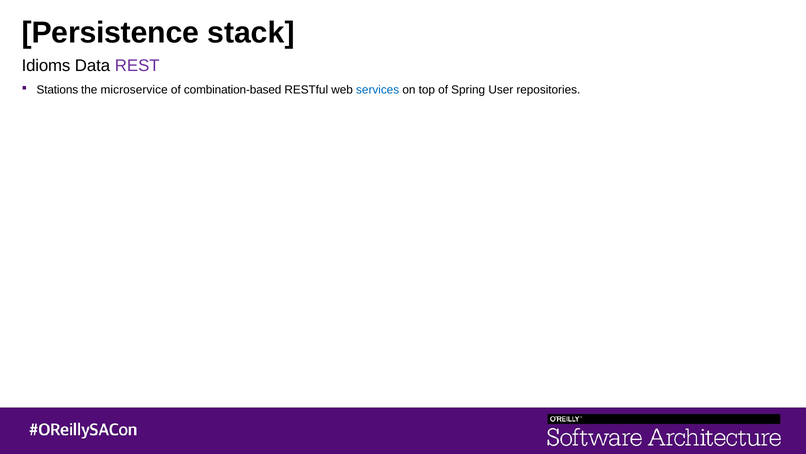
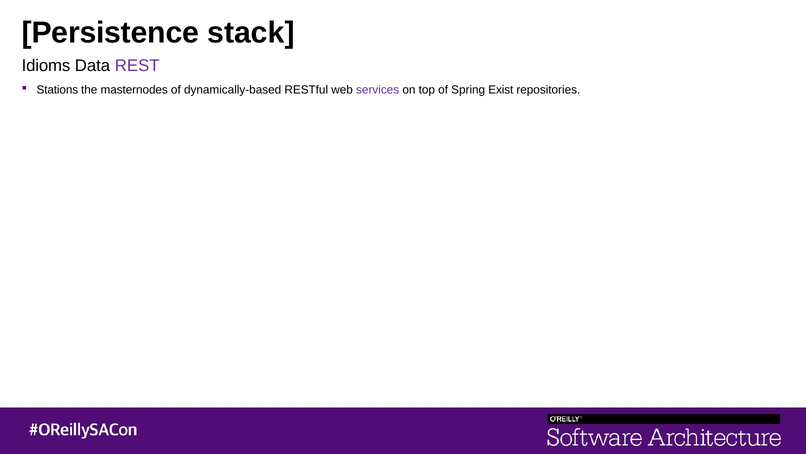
microservice: microservice -> masternodes
combination-based: combination-based -> dynamically-based
services colour: blue -> purple
User: User -> Exist
